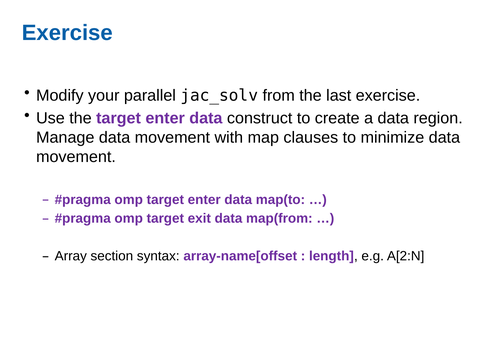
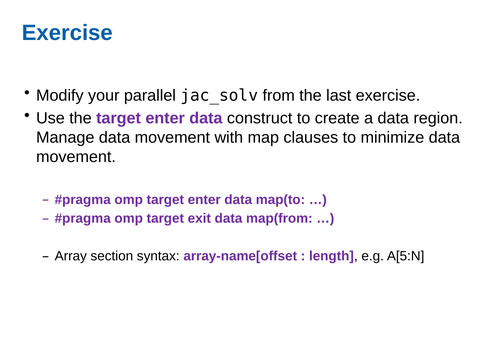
A[2:N: A[2:N -> A[5:N
